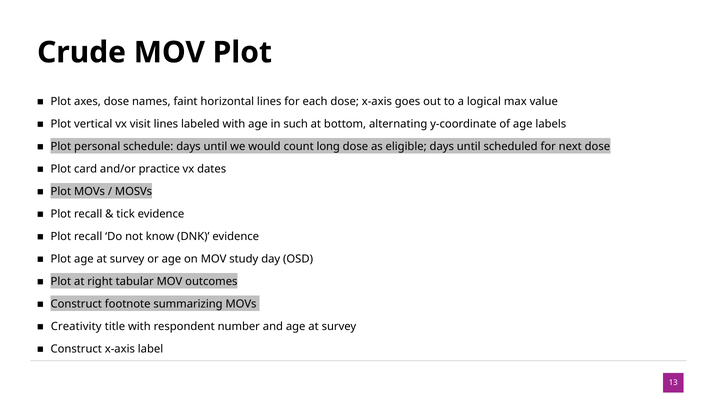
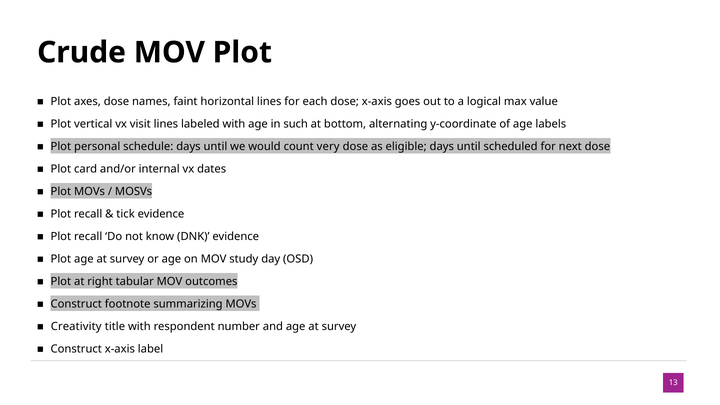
long: long -> very
practice: practice -> internal
